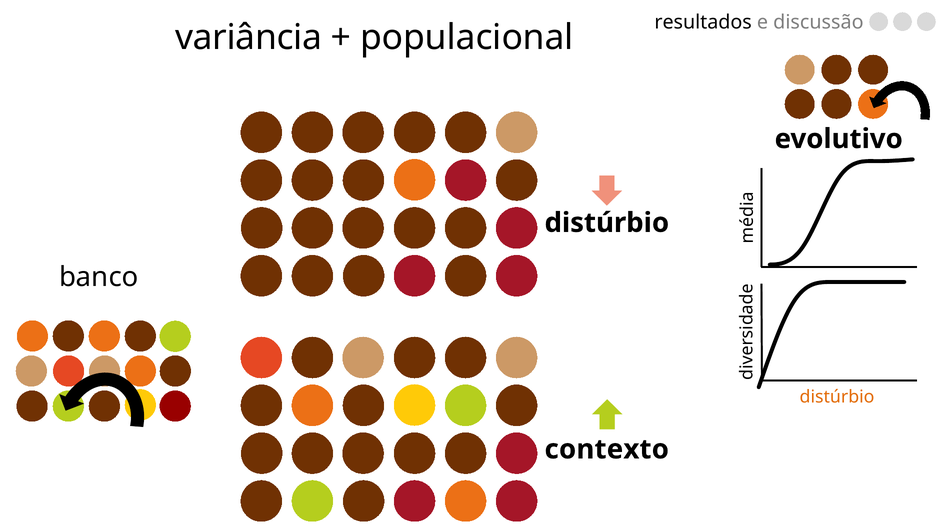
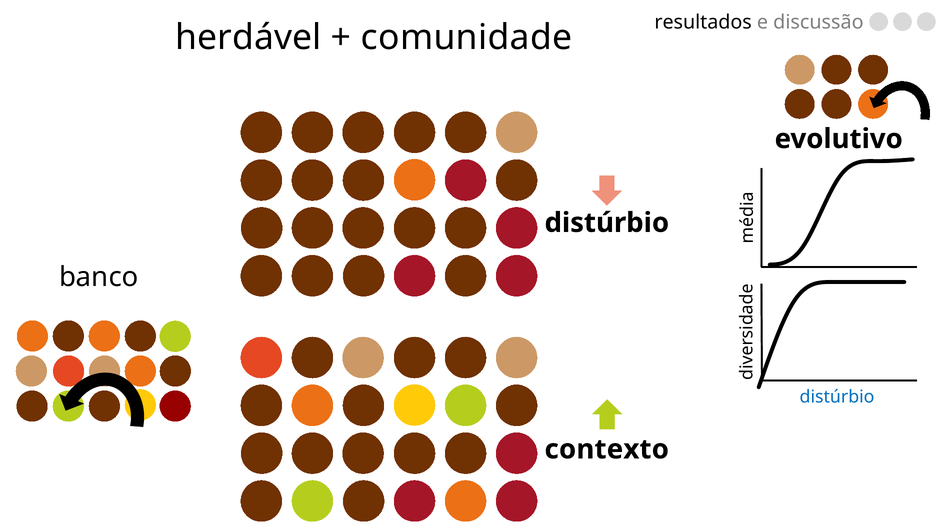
variância: variância -> herdável
populacional: populacional -> comunidade
distúrbio at (837, 397) colour: orange -> blue
